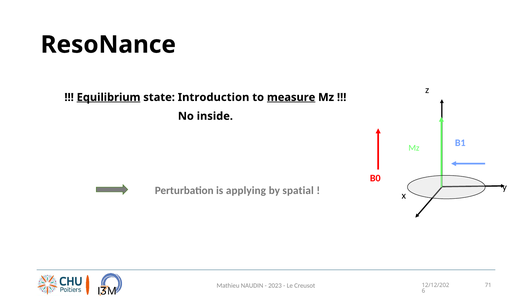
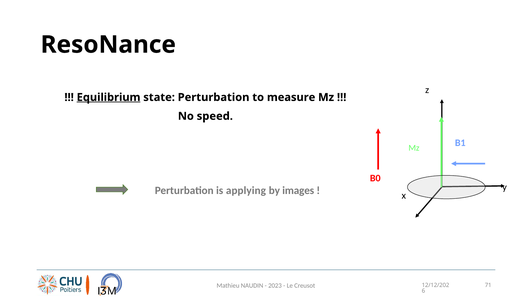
state Introduction: Introduction -> Perturbation
measure underline: present -> none
inside: inside -> speed
spatial: spatial -> images
